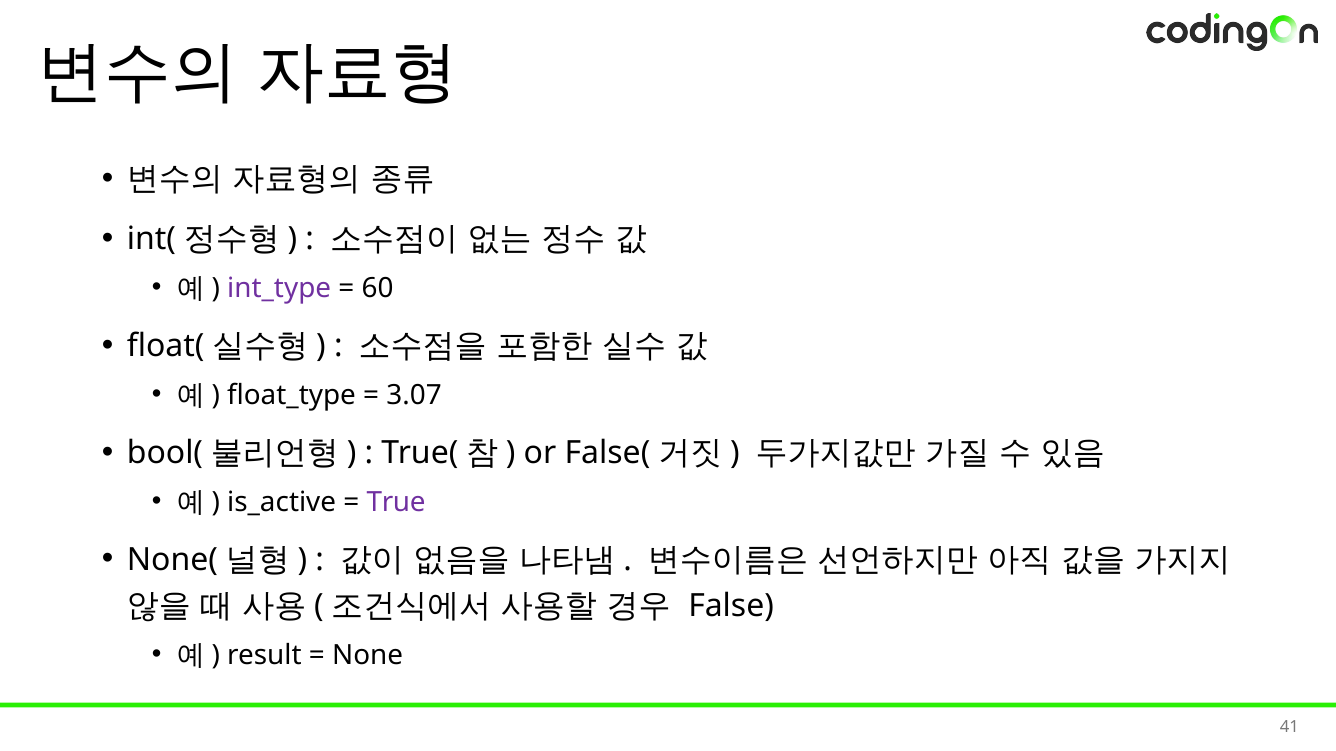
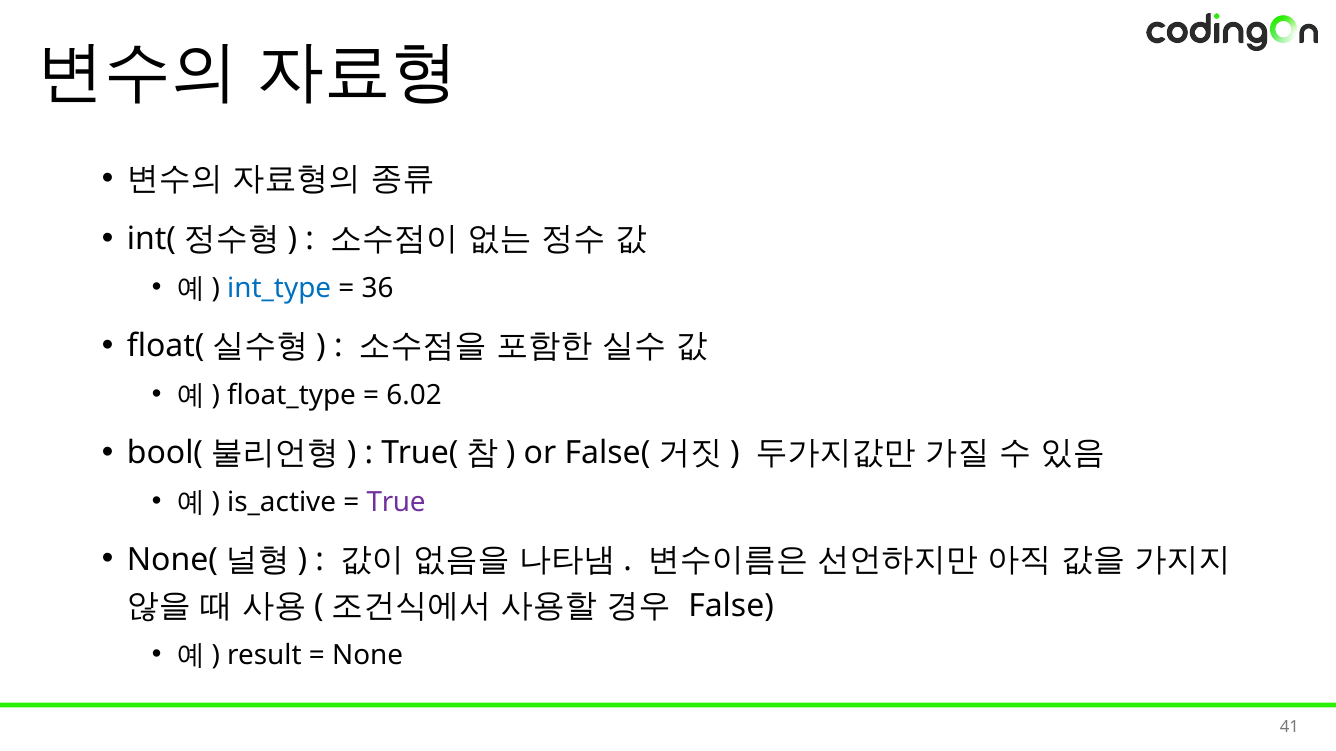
int_type colour: purple -> blue
60: 60 -> 36
3.07: 3.07 -> 6.02
